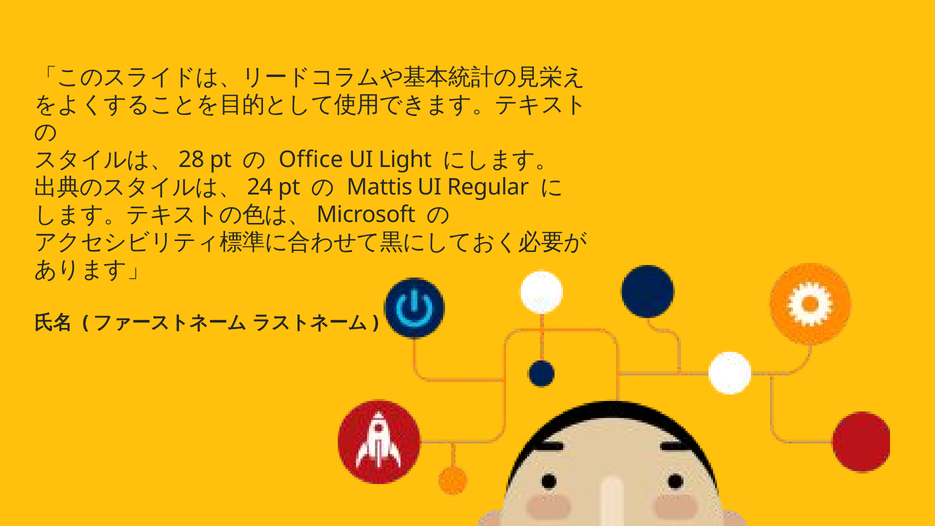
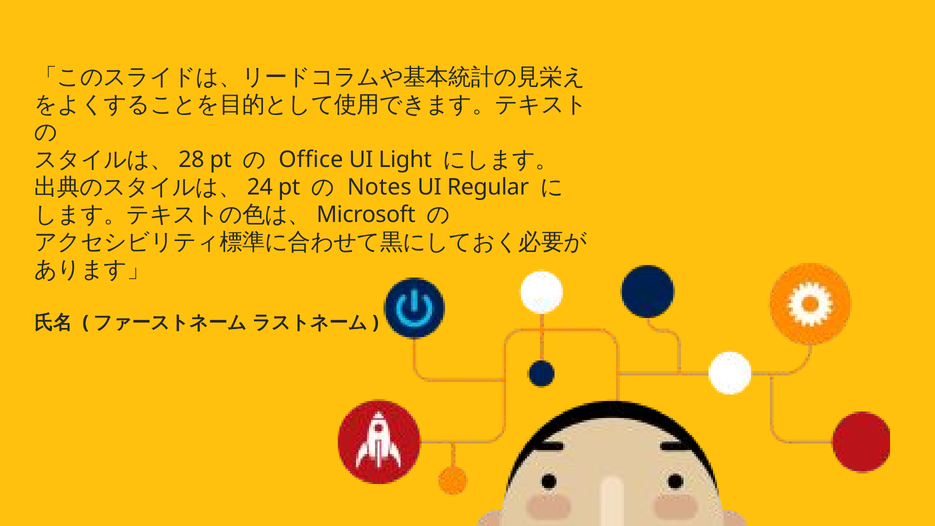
Mattis: Mattis -> Notes
